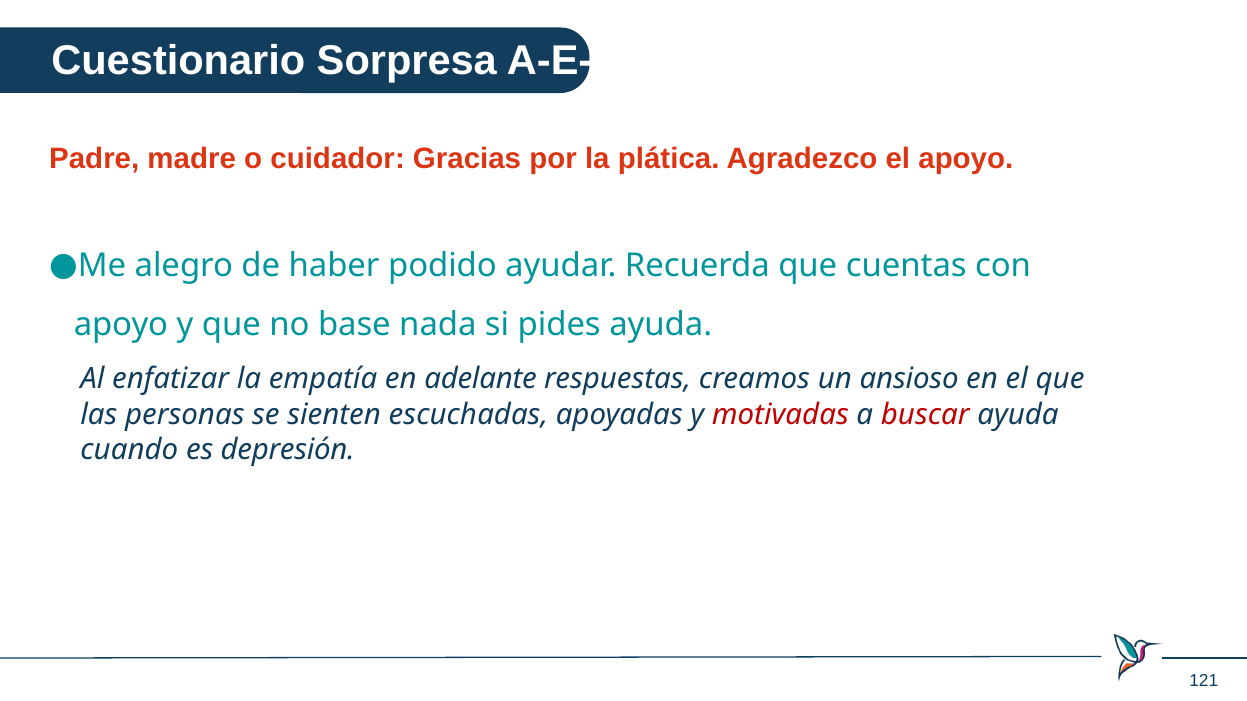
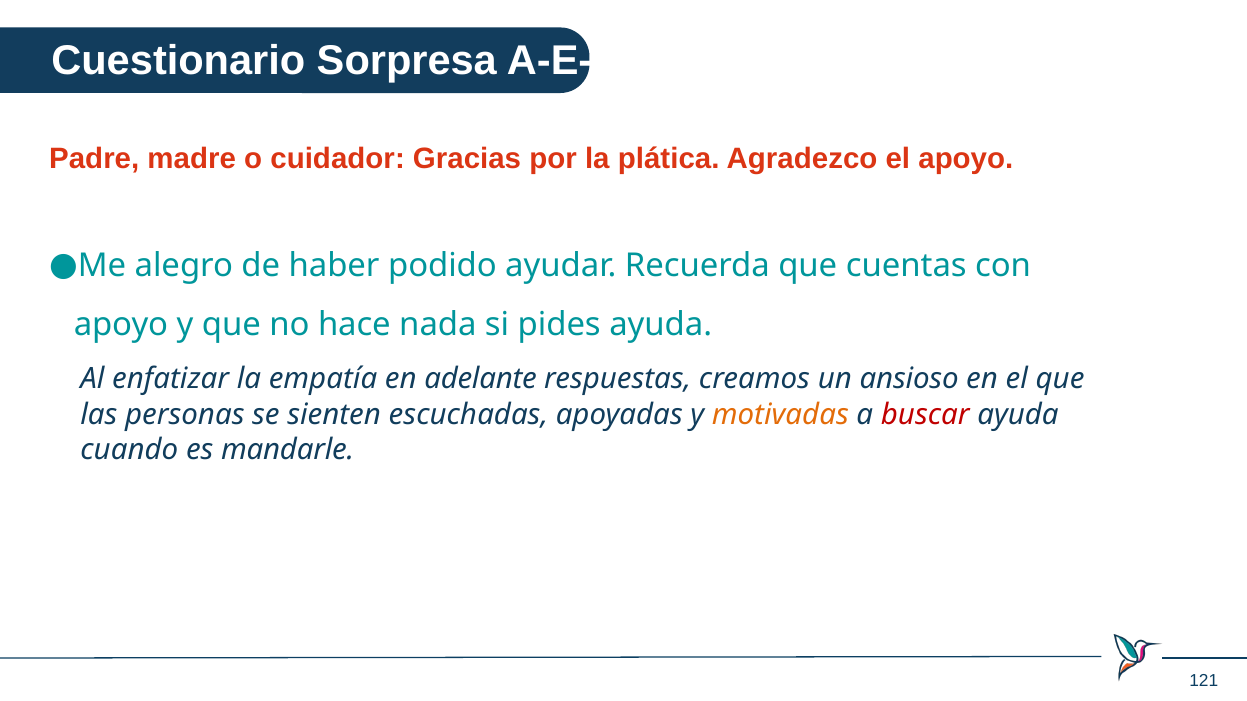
base: base -> hace
motivadas colour: red -> orange
depresión: depresión -> mandarle
